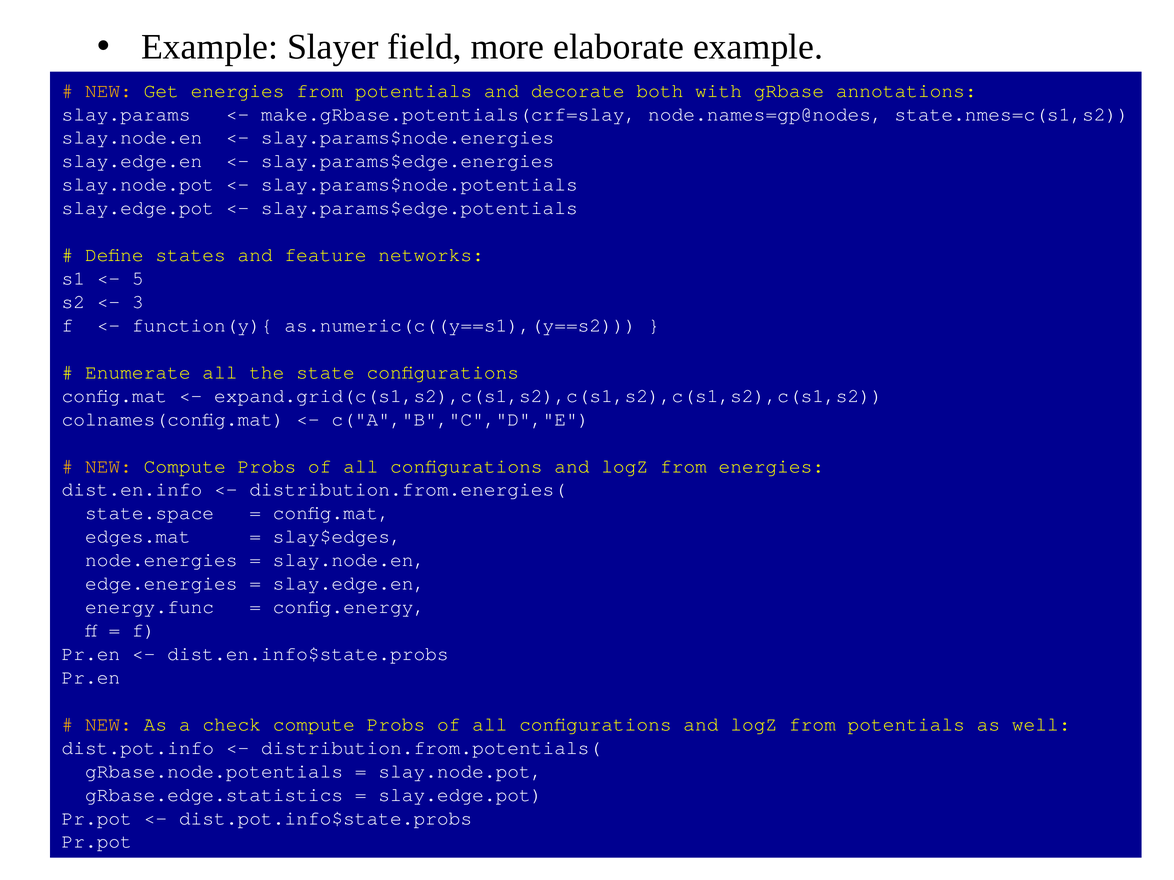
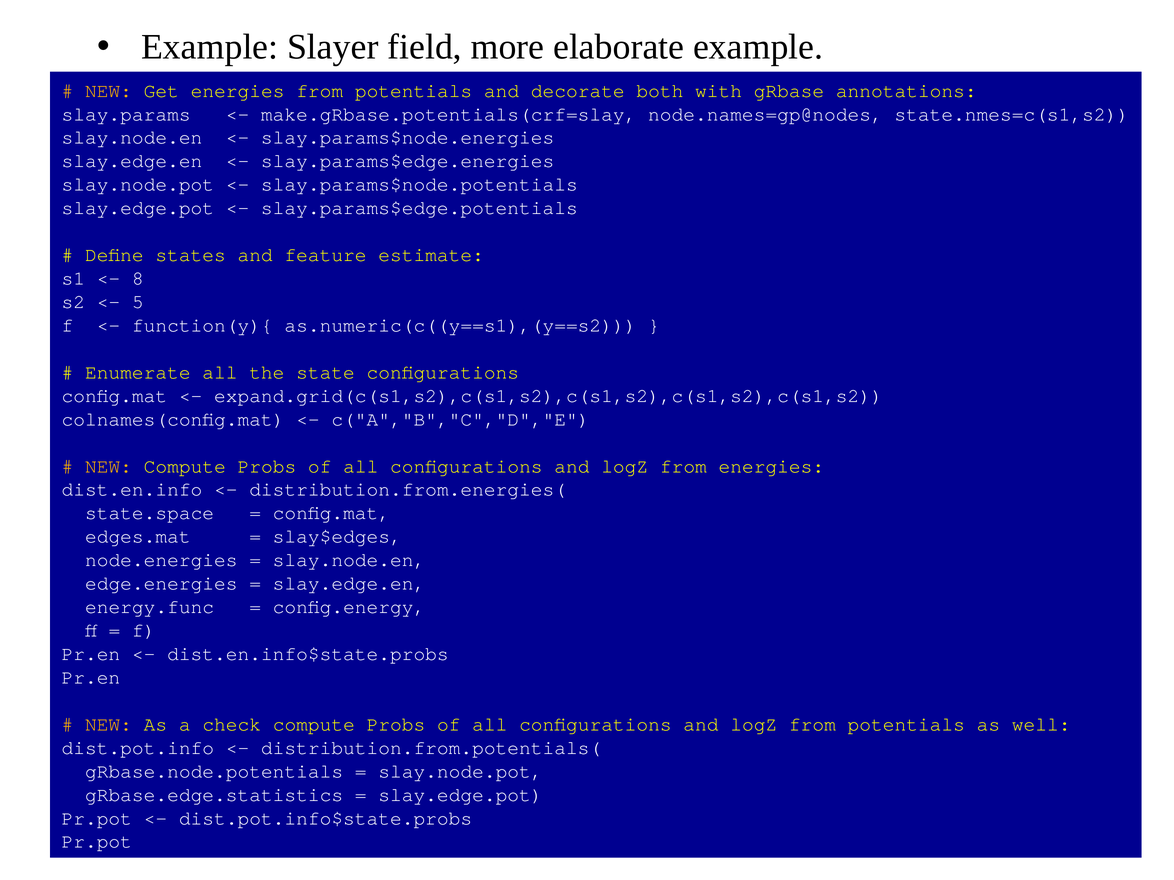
networks: networks -> estimate
5: 5 -> 8
3: 3 -> 5
